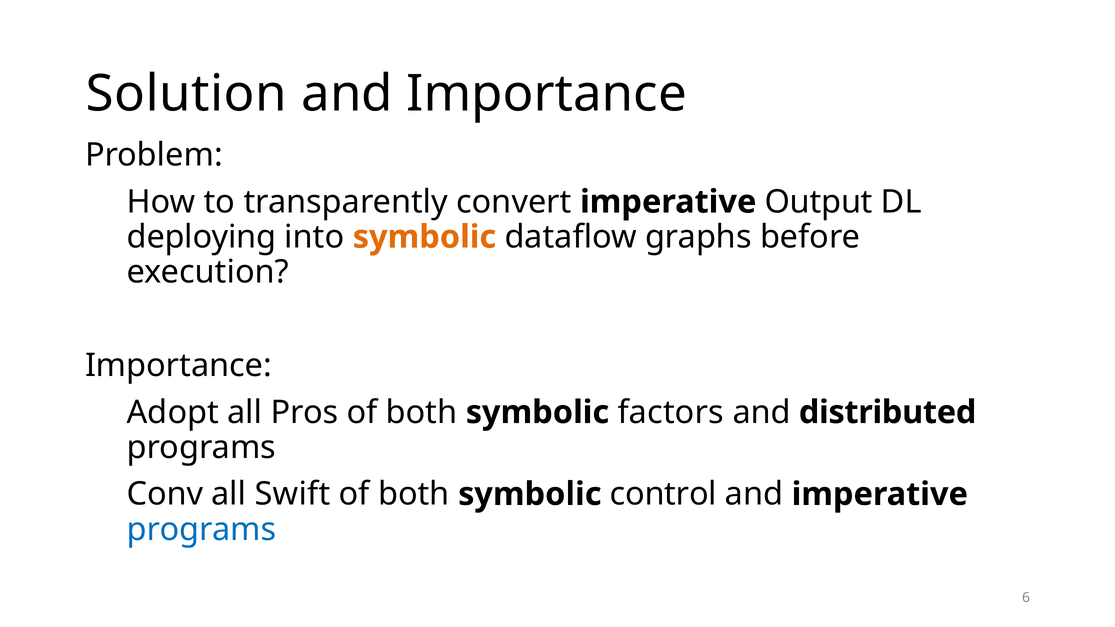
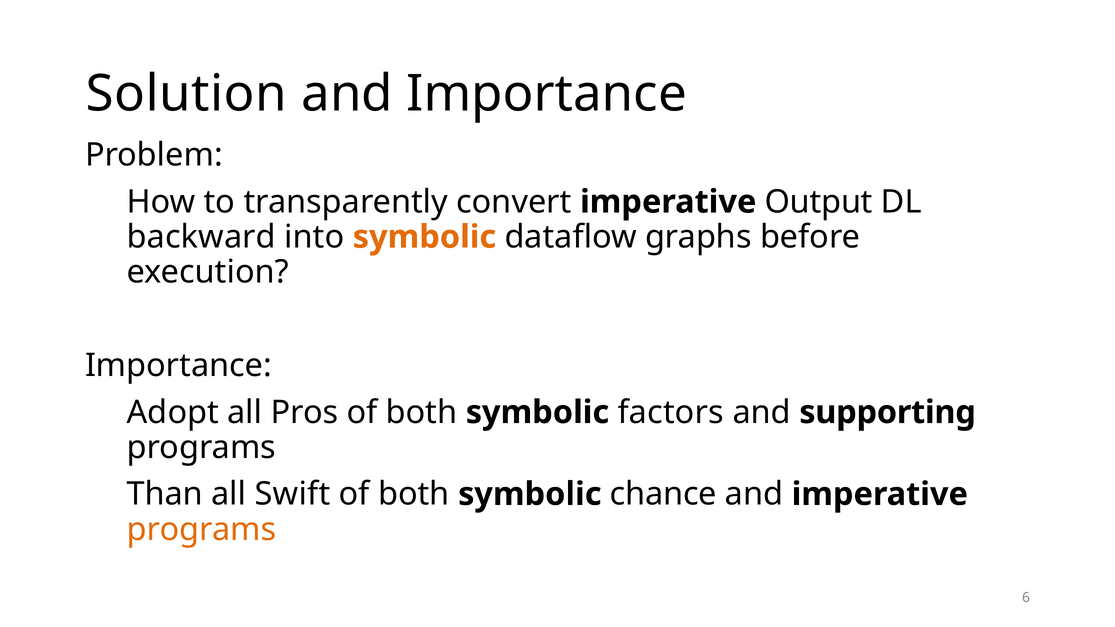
deploying: deploying -> backward
distributed: distributed -> supporting
Conv: Conv -> Than
control: control -> chance
programs at (202, 529) colour: blue -> orange
